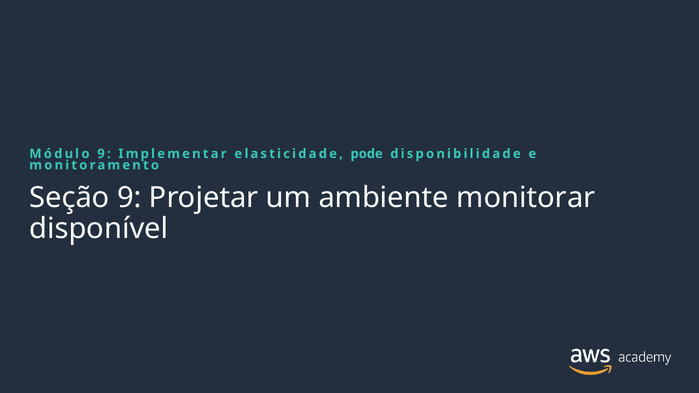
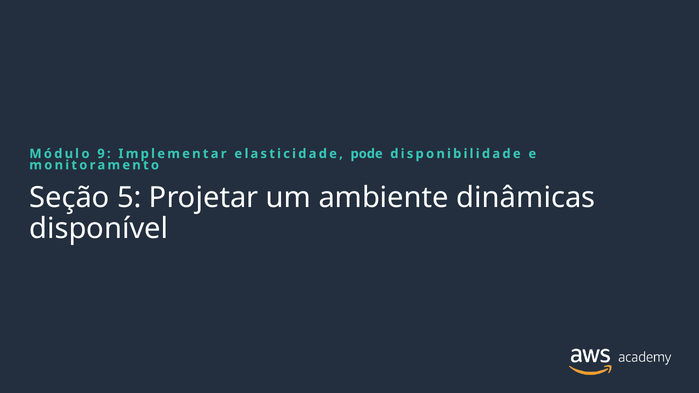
Seção 9: 9 -> 5
monitorar: monitorar -> dinâmicas
